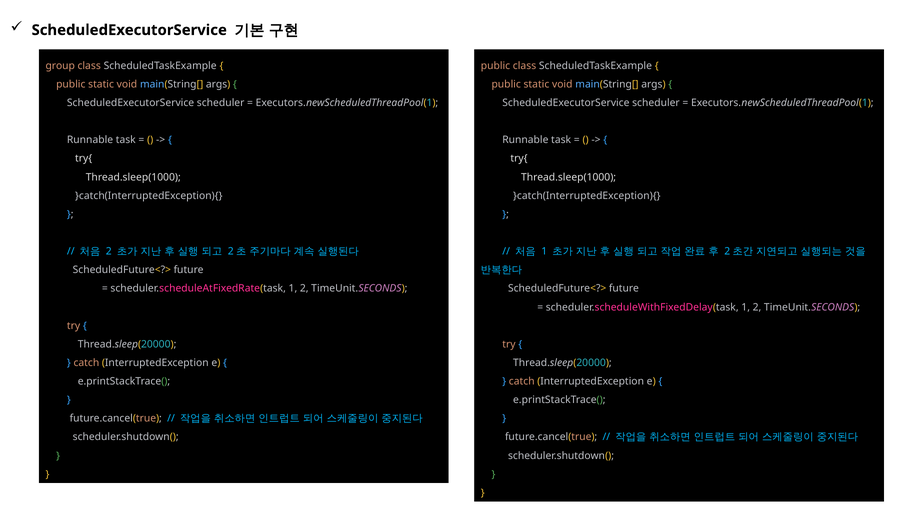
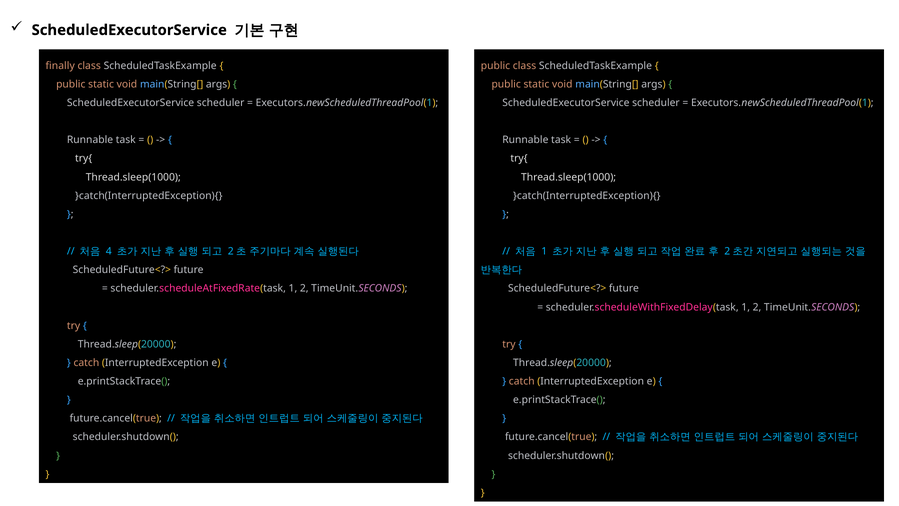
group: group -> finally
2 at (109, 251): 2 -> 4
